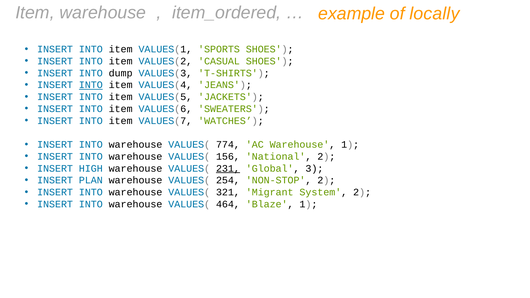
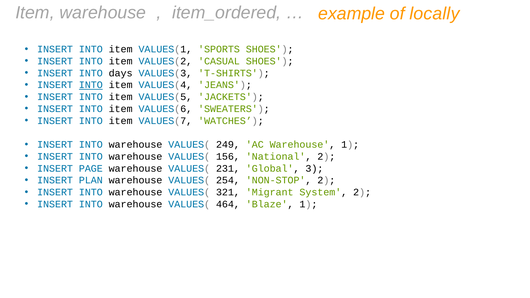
dump: dump -> days
774: 774 -> 249
HIGH: HIGH -> PAGE
231 underline: present -> none
